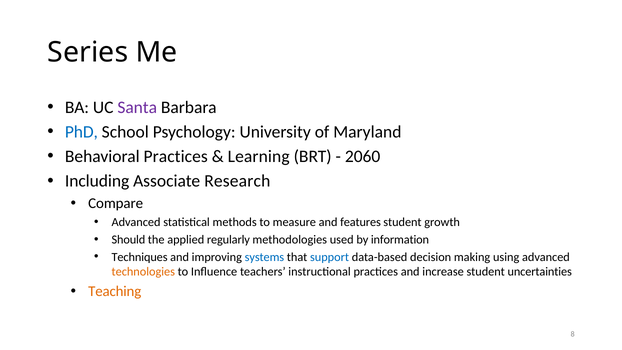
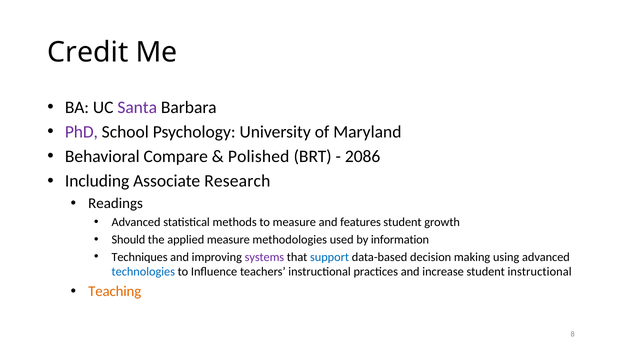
Series: Series -> Credit
PhD colour: blue -> purple
Behavioral Practices: Practices -> Compare
Learning: Learning -> Polished
2060: 2060 -> 2086
Compare: Compare -> Readings
applied regularly: regularly -> measure
systems colour: blue -> purple
technologies colour: orange -> blue
student uncertainties: uncertainties -> instructional
